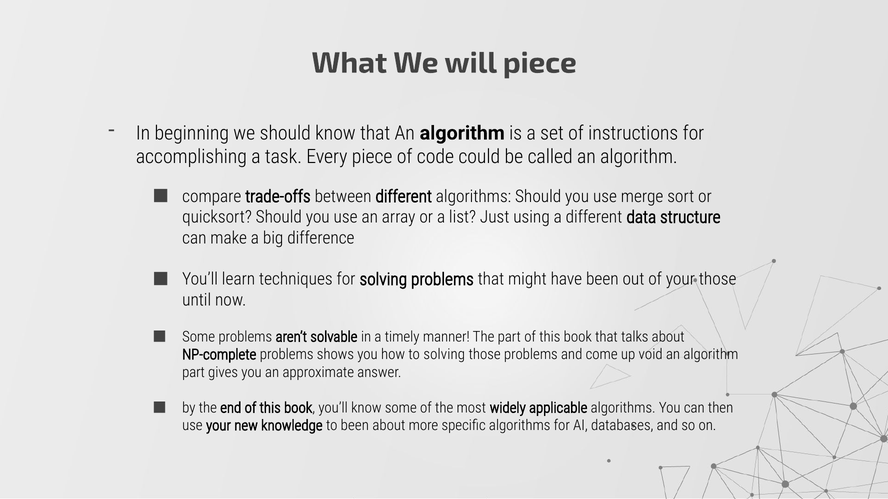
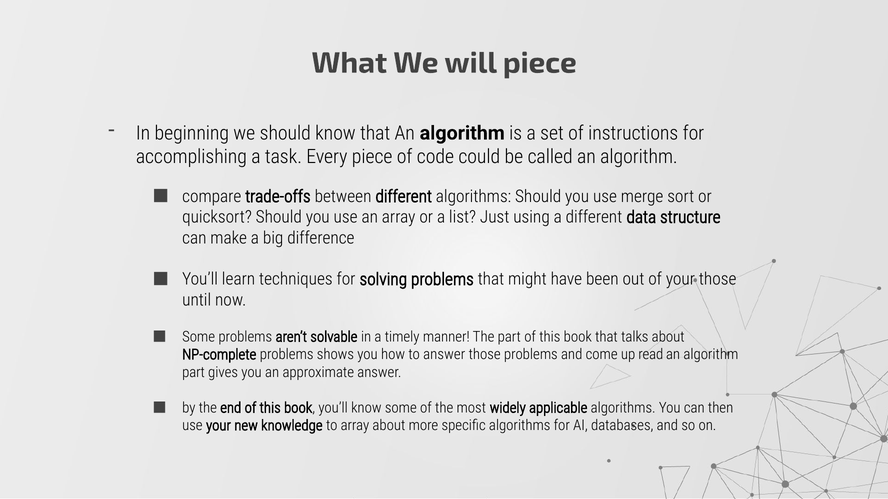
to solving: solving -> answer
void: void -> read
to been: been -> array
